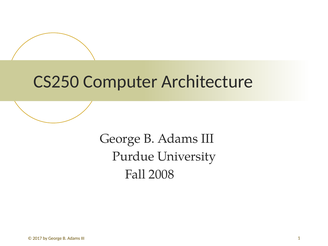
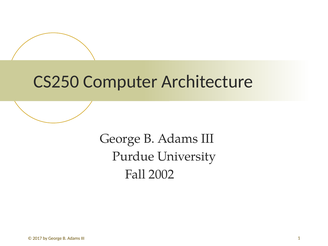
2008: 2008 -> 2002
